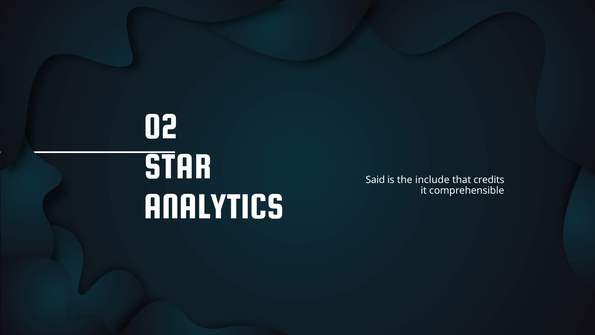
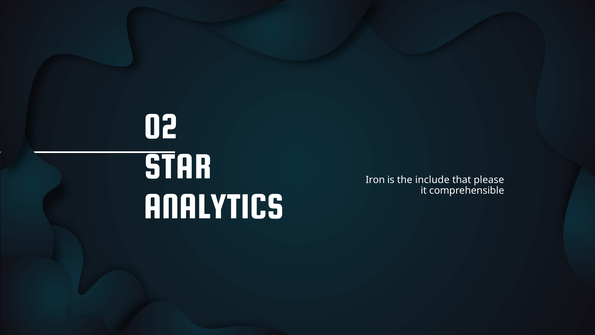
Said: Said -> Iron
credits: credits -> please
